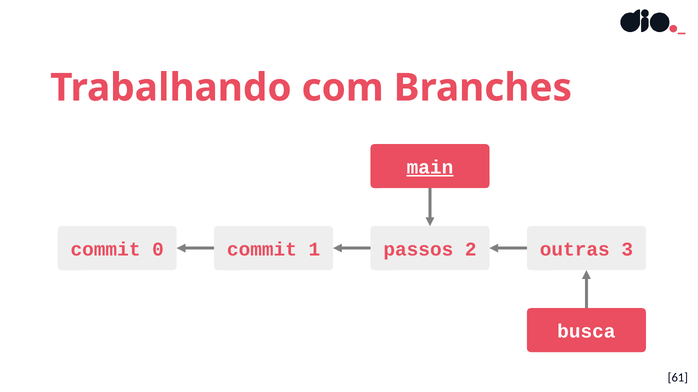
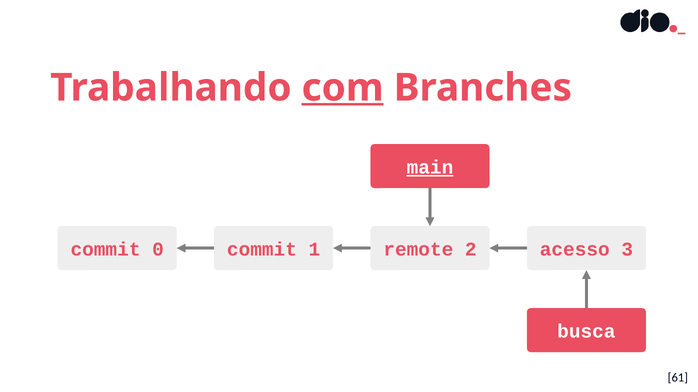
com underline: none -> present
passos: passos -> remote
outras: outras -> acesso
